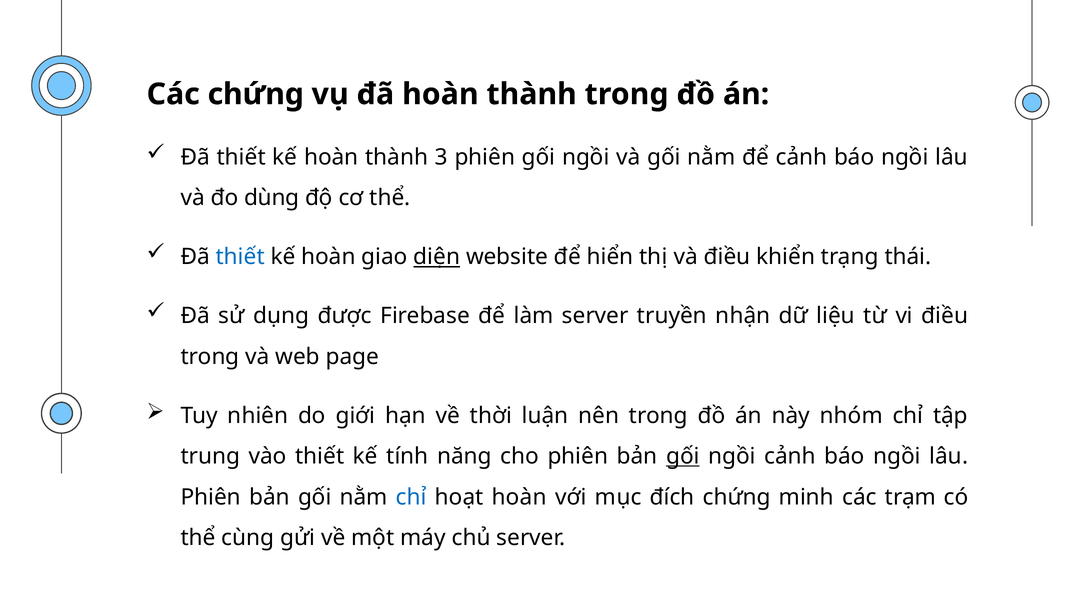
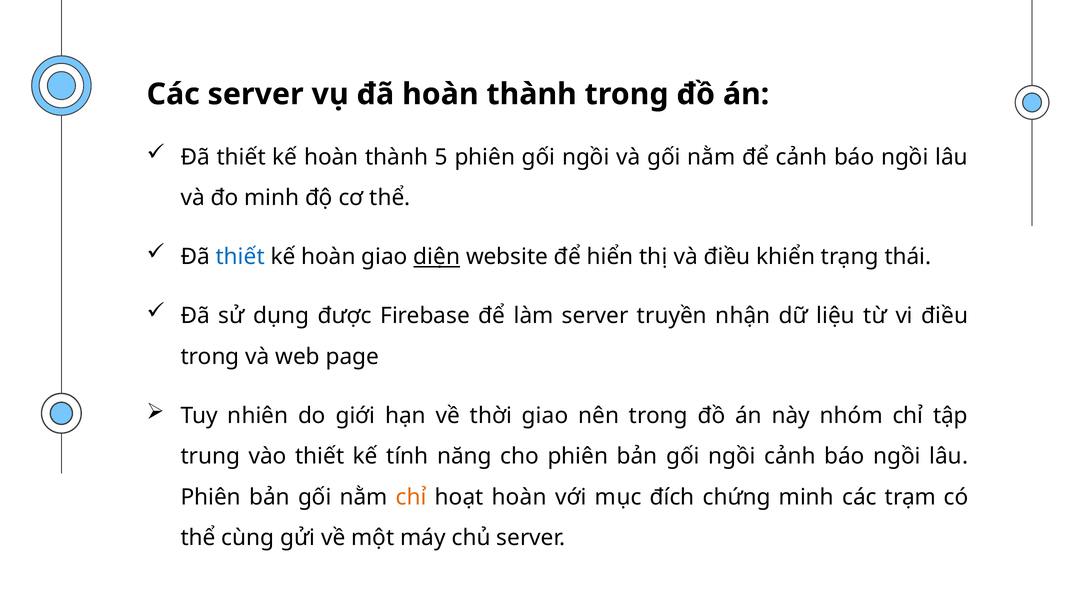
Các chứng: chứng -> server
3: 3 -> 5
đo dùng: dùng -> minh
thời luận: luận -> giao
gối at (683, 457) underline: present -> none
chỉ at (411, 498) colour: blue -> orange
